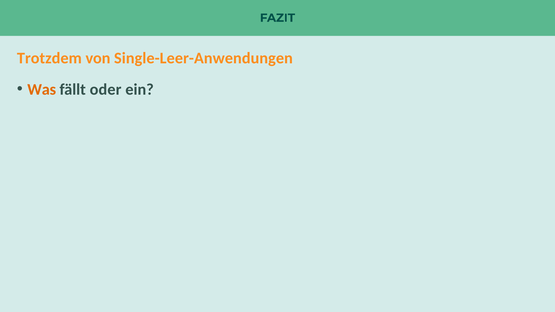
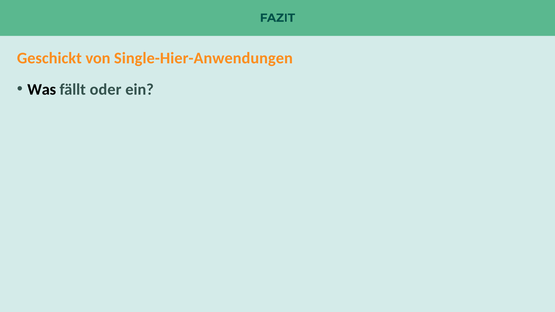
Trotzdem: Trotzdem -> Geschickt
Single-Leer-Anwendungen: Single-Leer-Anwendungen -> Single-Hier-Anwendungen
Was colour: orange -> black
